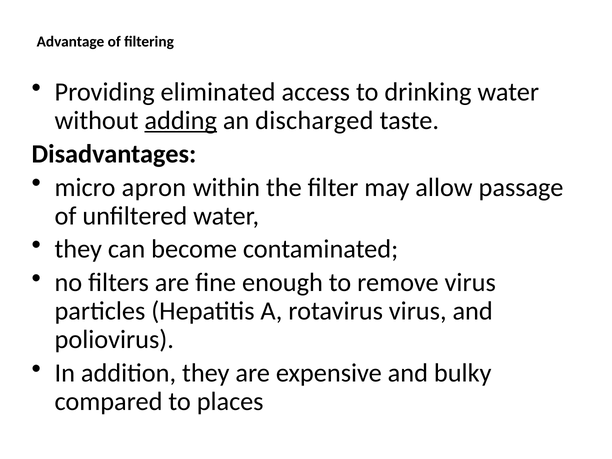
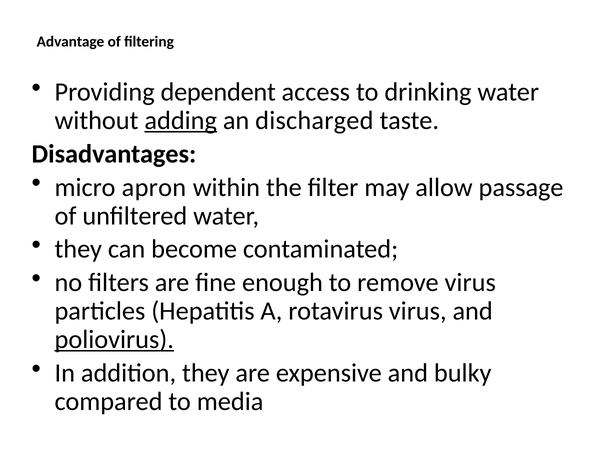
eliminated: eliminated -> dependent
poliovirus underline: none -> present
places: places -> media
